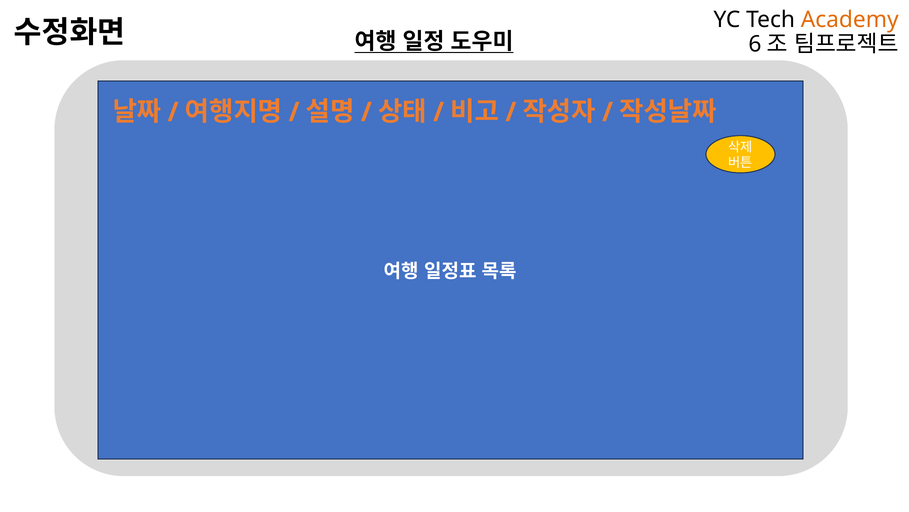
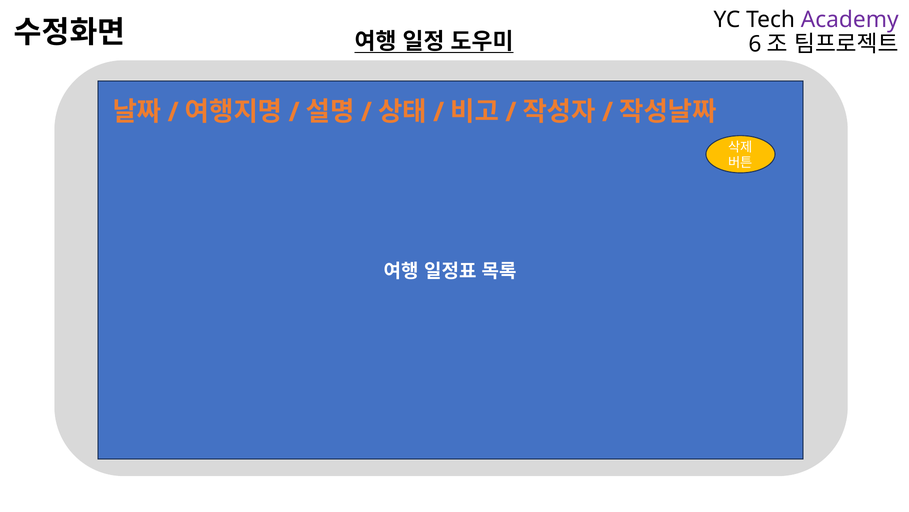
Academy colour: orange -> purple
